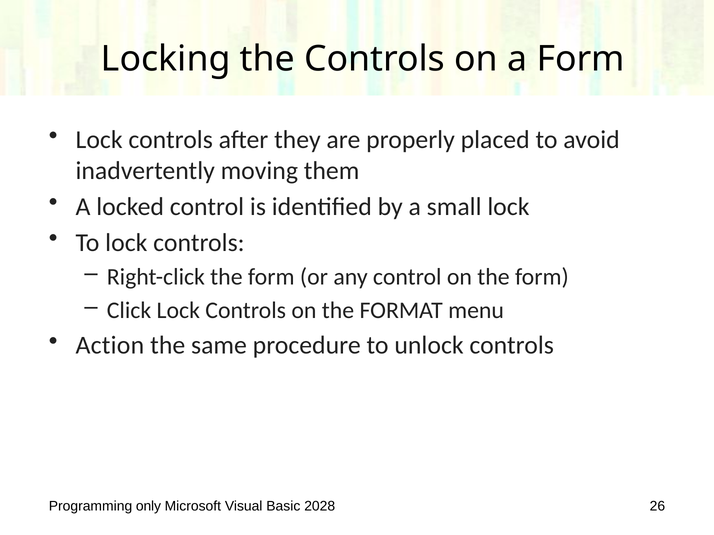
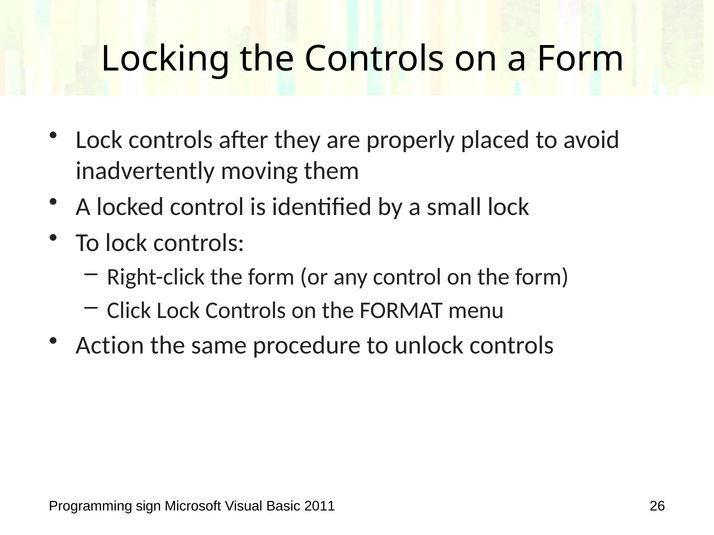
only: only -> sign
2028: 2028 -> 2011
